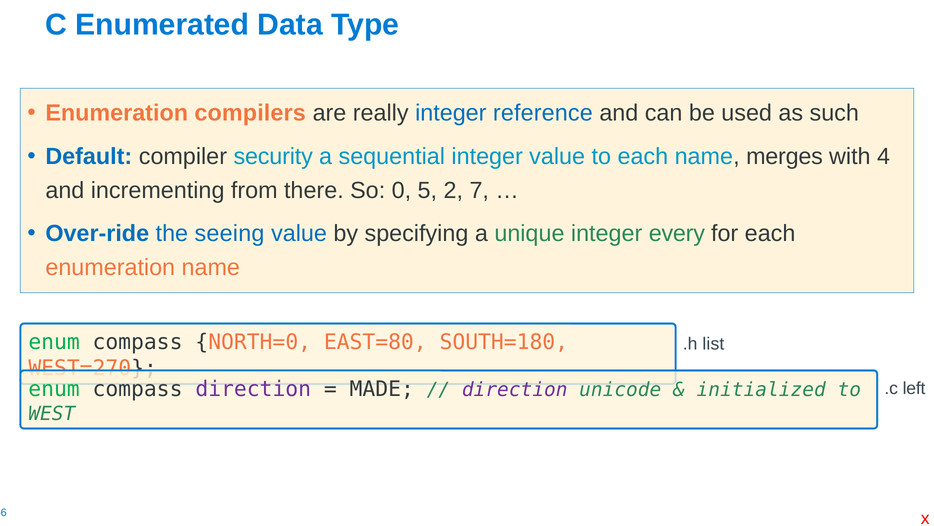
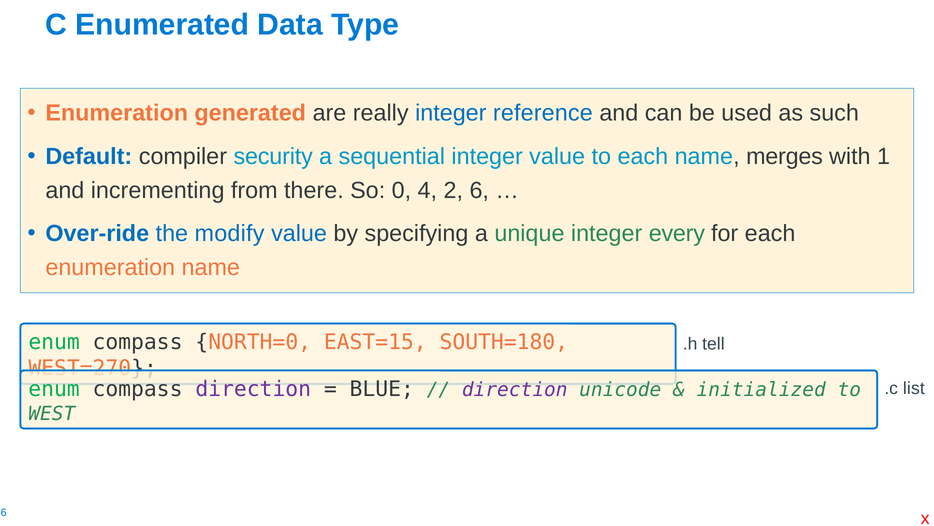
compilers: compilers -> generated
4: 4 -> 1
5: 5 -> 4
7: 7 -> 6
seeing: seeing -> modify
EAST=80: EAST=80 -> EAST=15
list: list -> tell
MADE: MADE -> BLUE
left: left -> list
